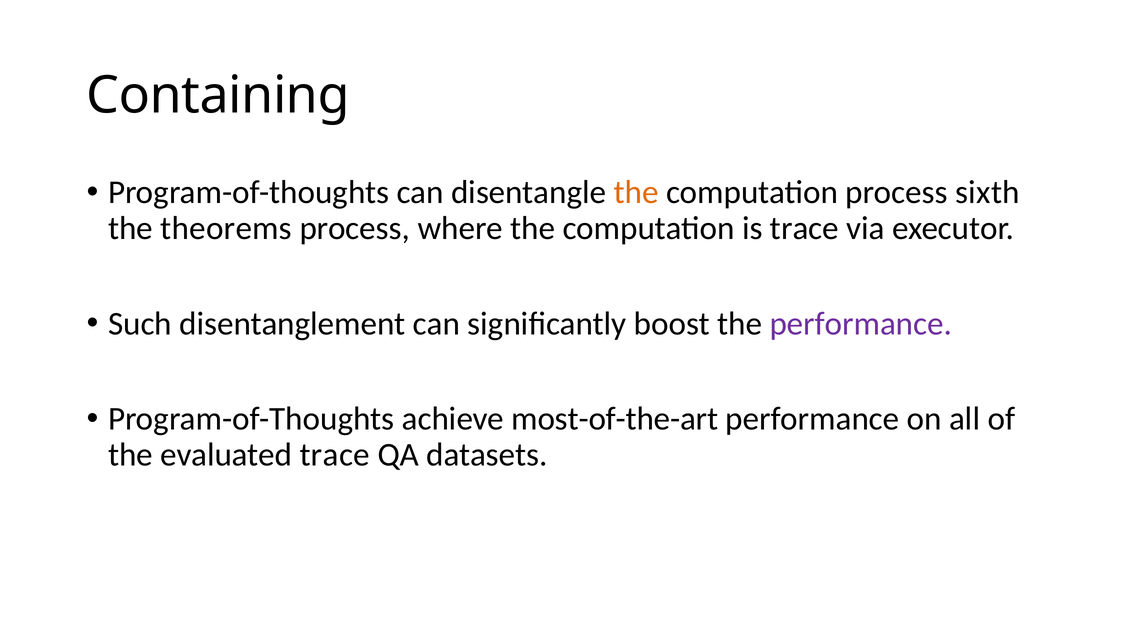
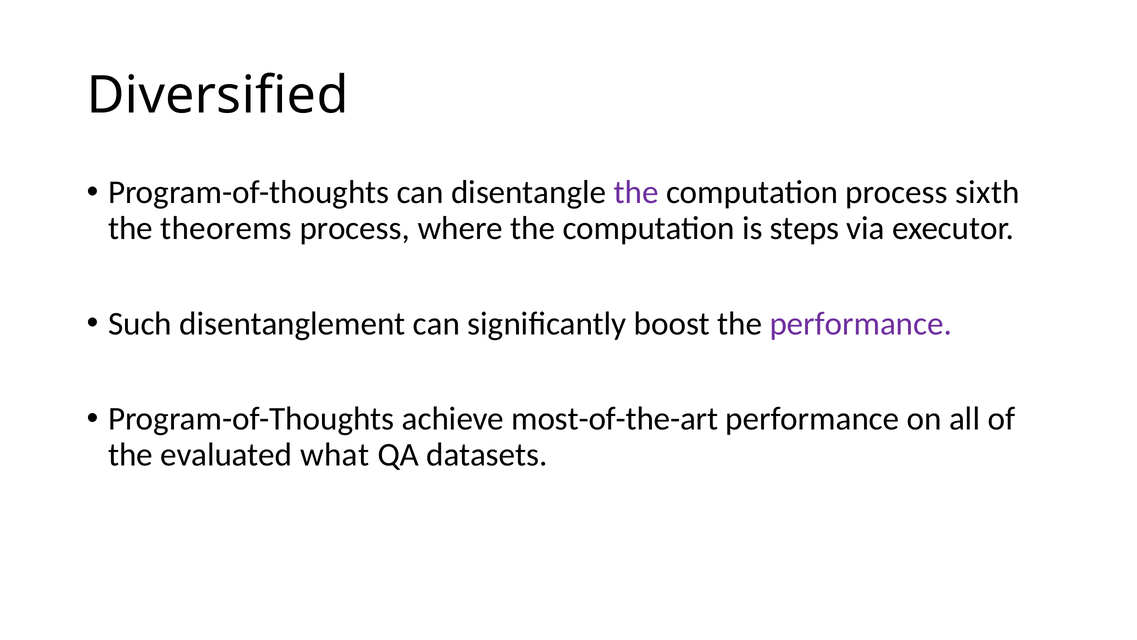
Containing: Containing -> Diversified
the at (636, 192) colour: orange -> purple
is trace: trace -> steps
evaluated trace: trace -> what
